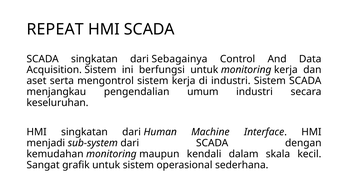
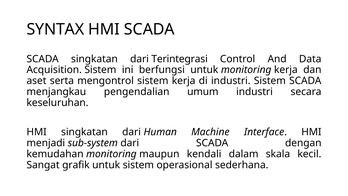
REPEAT: REPEAT -> SYNTAX
Sebagainya: Sebagainya -> Terintegrasi
